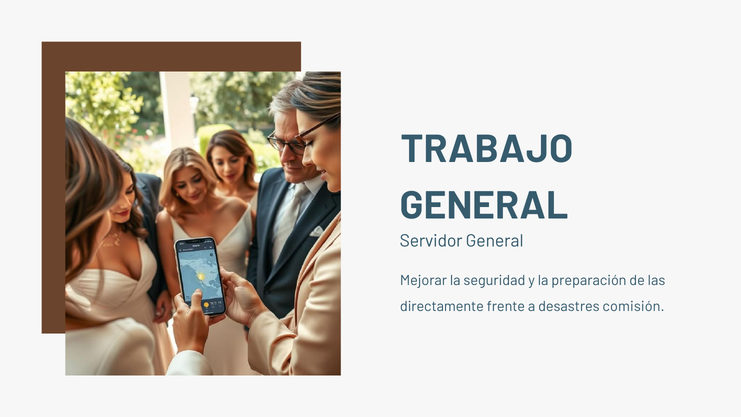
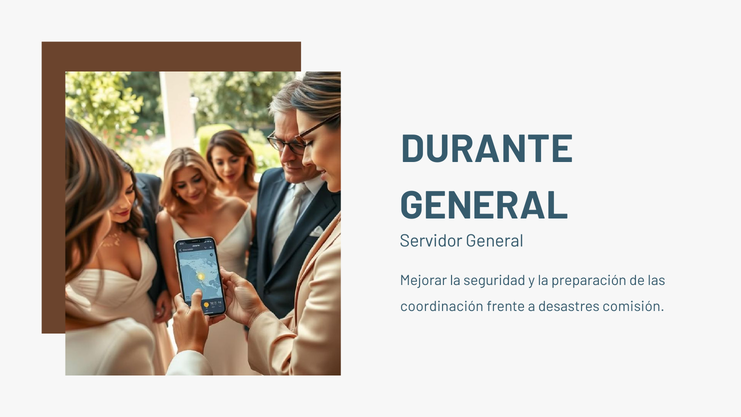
TRABAJO: TRABAJO -> DURANTE
directamente: directamente -> coordinación
